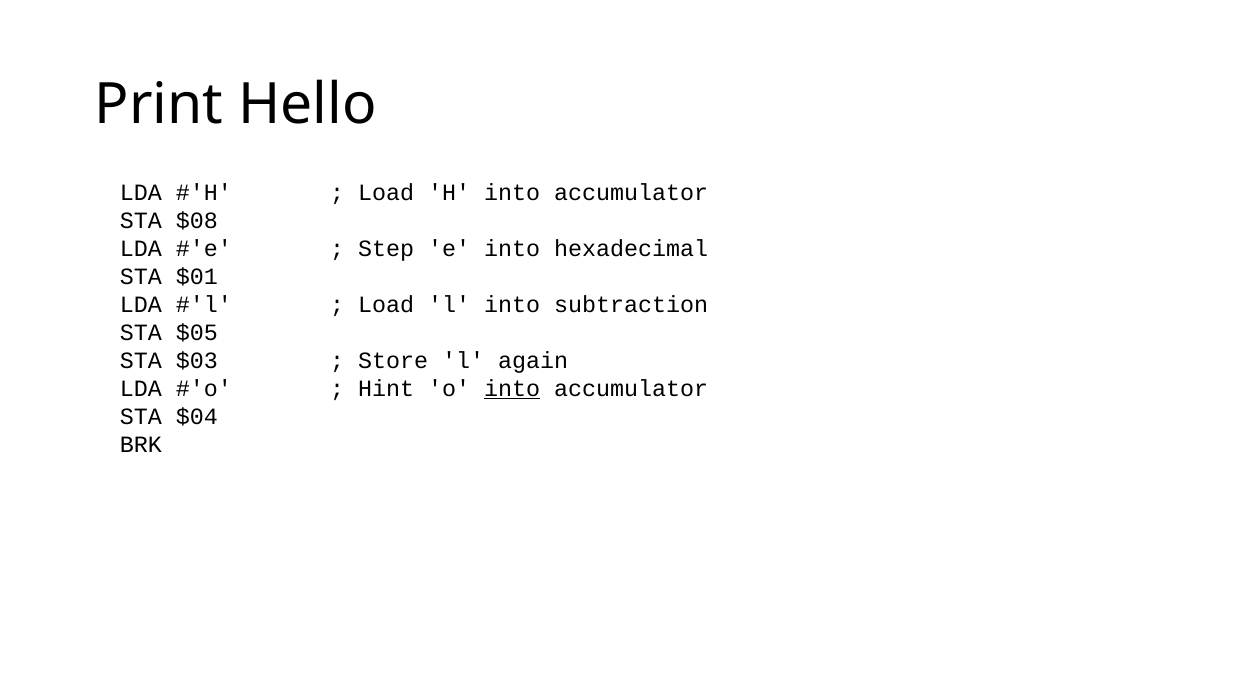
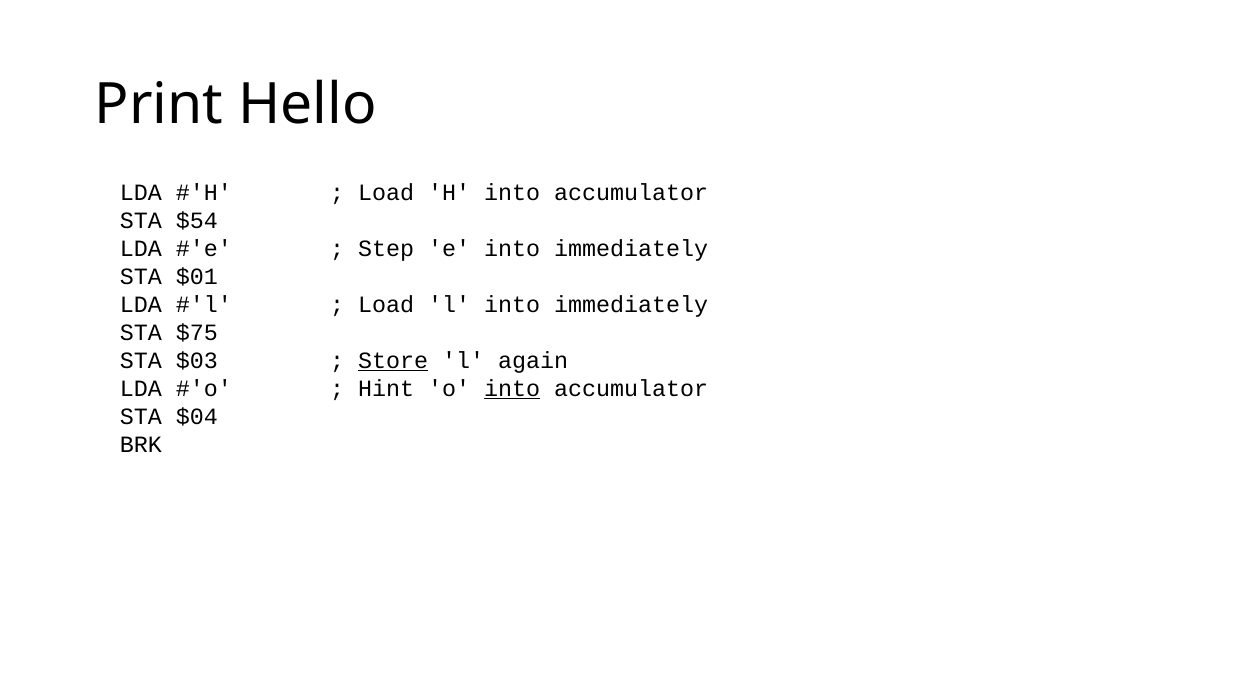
$08: $08 -> $54
e into hexadecimal: hexadecimal -> immediately
l into subtraction: subtraction -> immediately
$05: $05 -> $75
Store underline: none -> present
